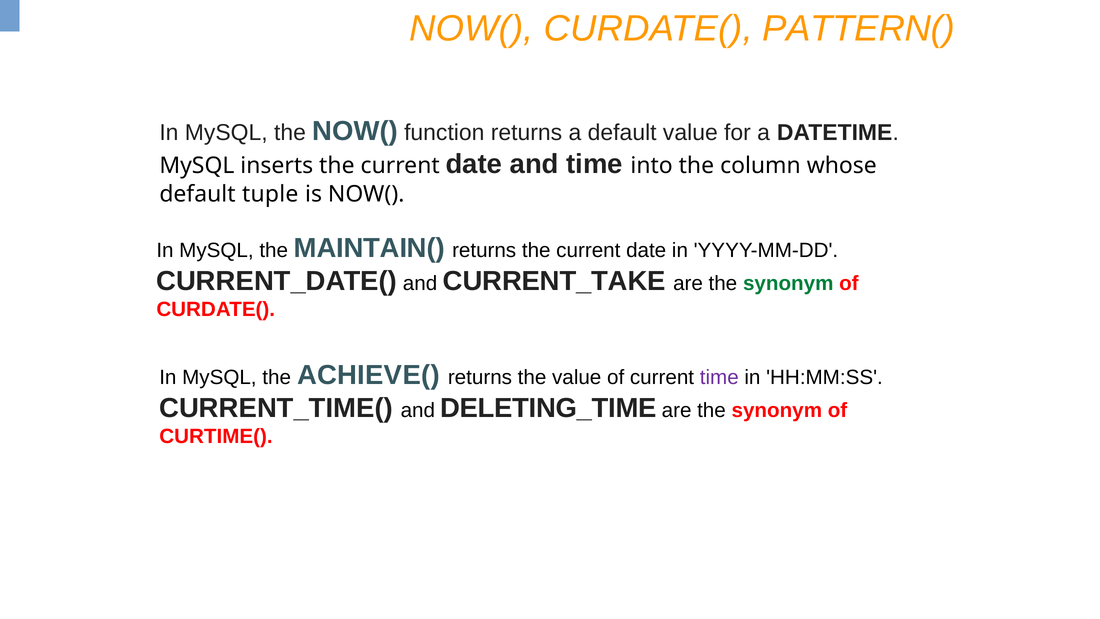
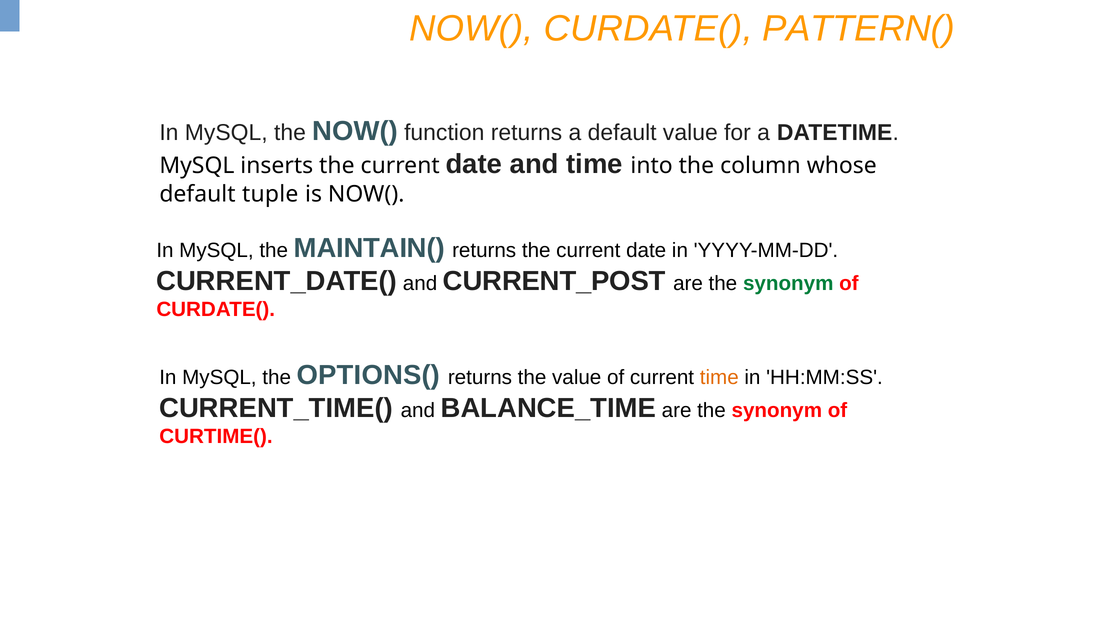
CURRENT_TAKE: CURRENT_TAKE -> CURRENT_POST
ACHIEVE(: ACHIEVE( -> OPTIONS(
time at (719, 377) colour: purple -> orange
DELETING_TIME: DELETING_TIME -> BALANCE_TIME
